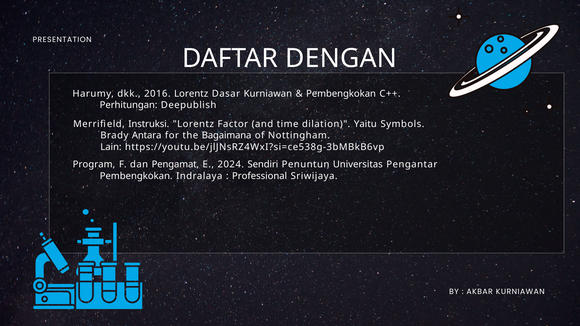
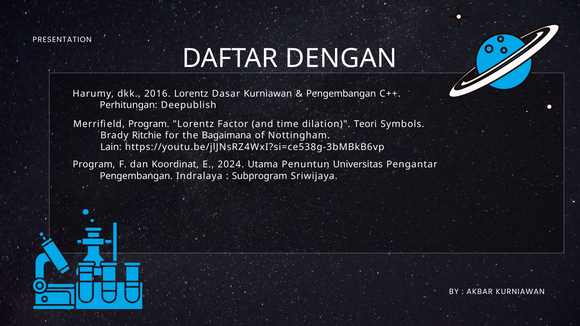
Pembengkokan at (341, 94): Pembengkokan -> Pengembangan
Merrifield Instruksi: Instruksi -> Program
Yaitu: Yaitu -> Teori
Antara: Antara -> Ritchie
Pengamat: Pengamat -> Koordinat
Sendiri: Sendiri -> Utama
Pembengkokan at (136, 176): Pembengkokan -> Pengembangan
Professional: Professional -> Subprogram
